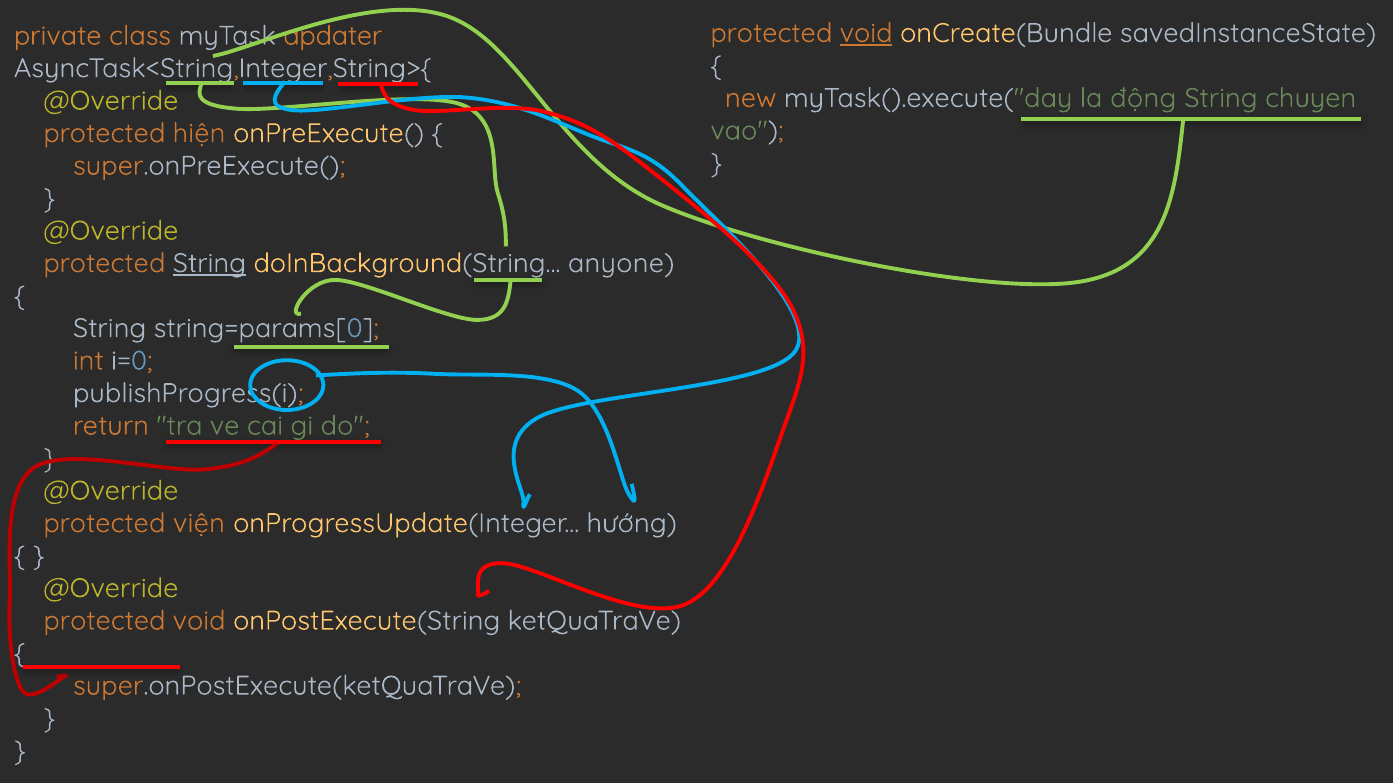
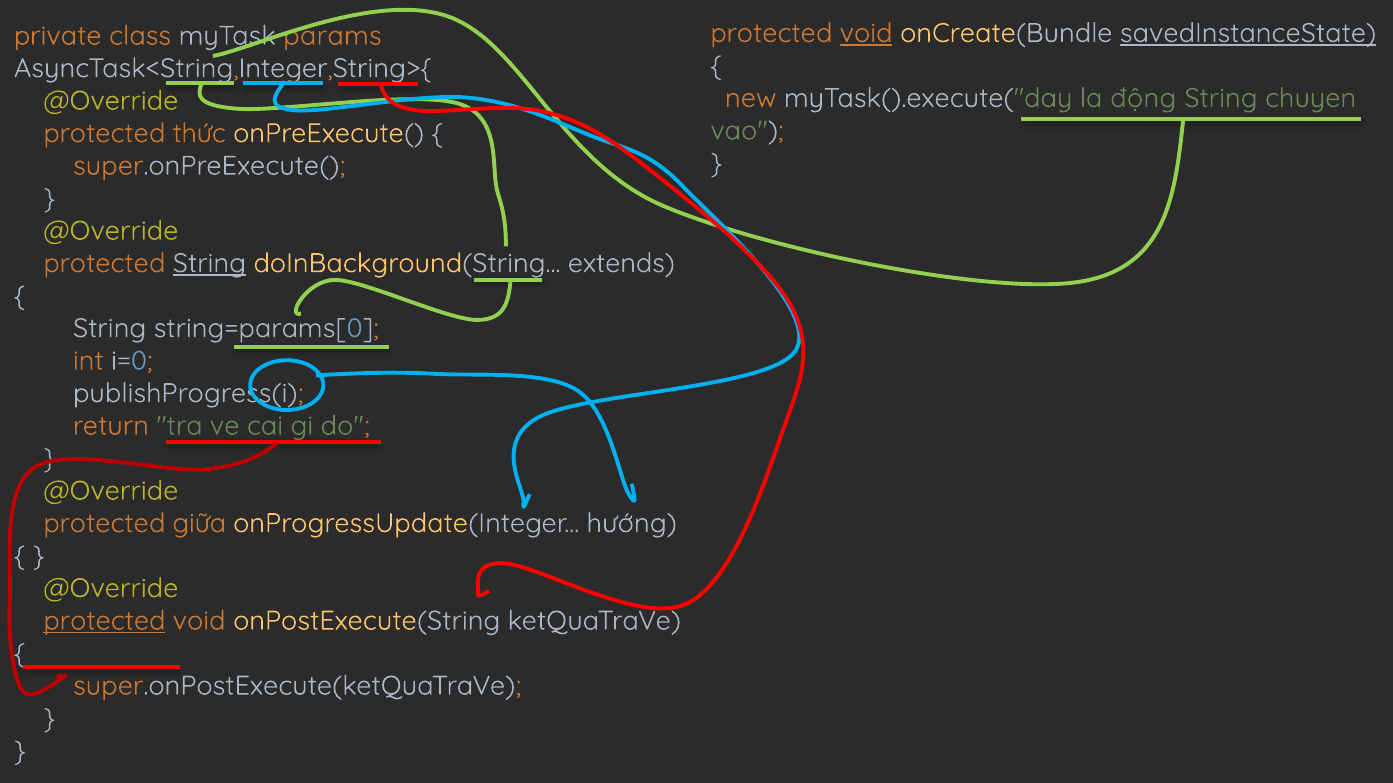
savedInstanceState underline: none -> present
apdater: apdater -> params
hiện: hiện -> thức
anyone: anyone -> extends
viện: viện -> giữa
protected at (104, 621) underline: none -> present
